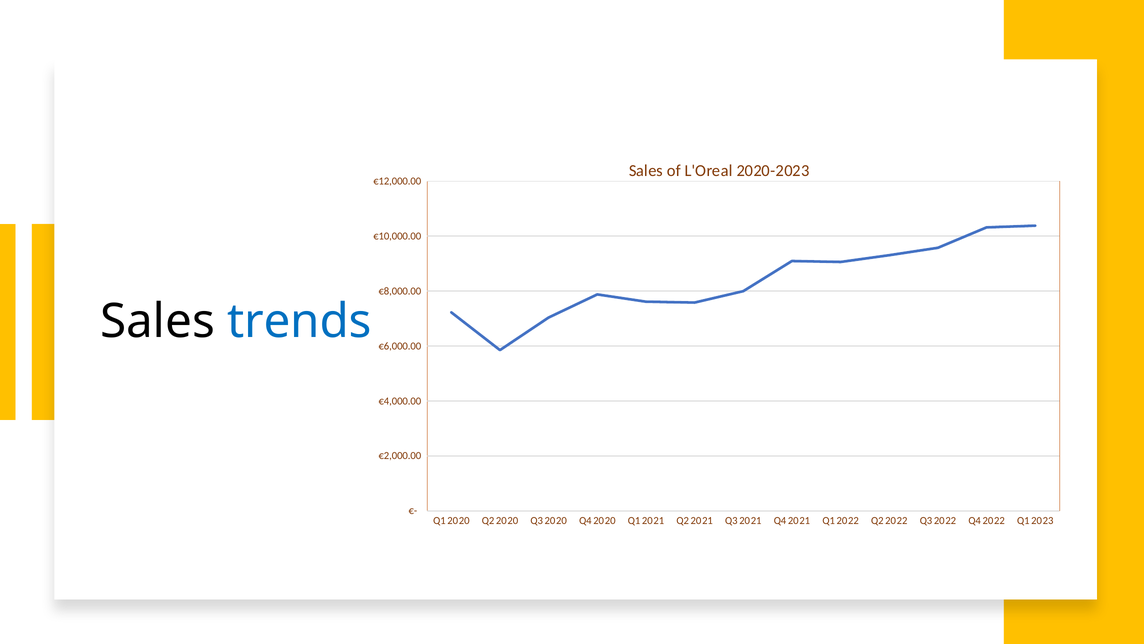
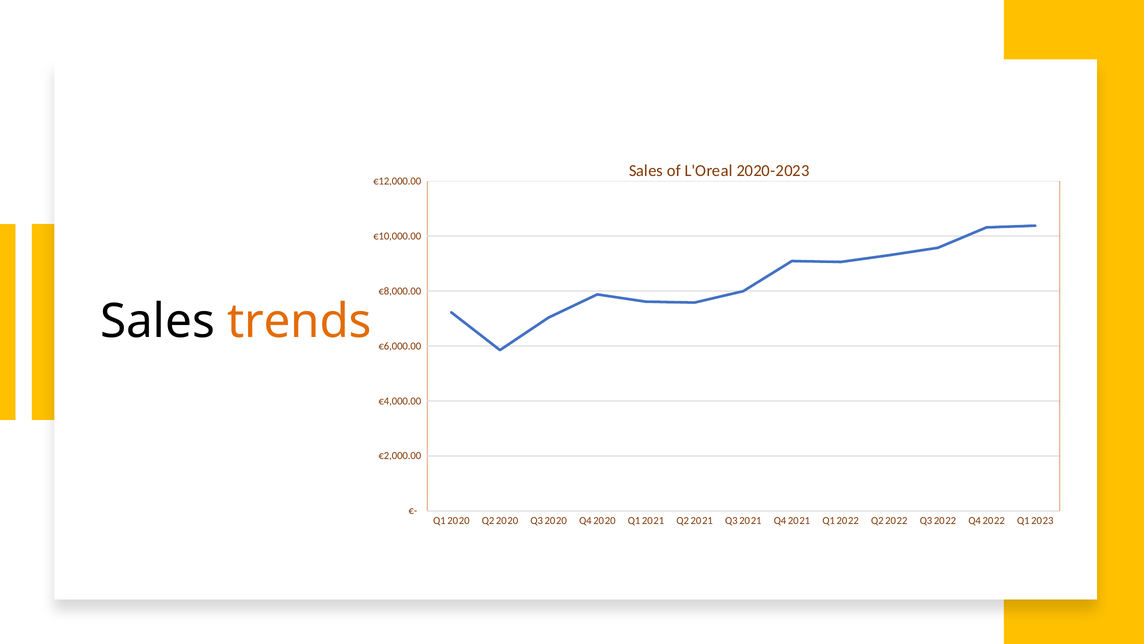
trends colour: blue -> orange
